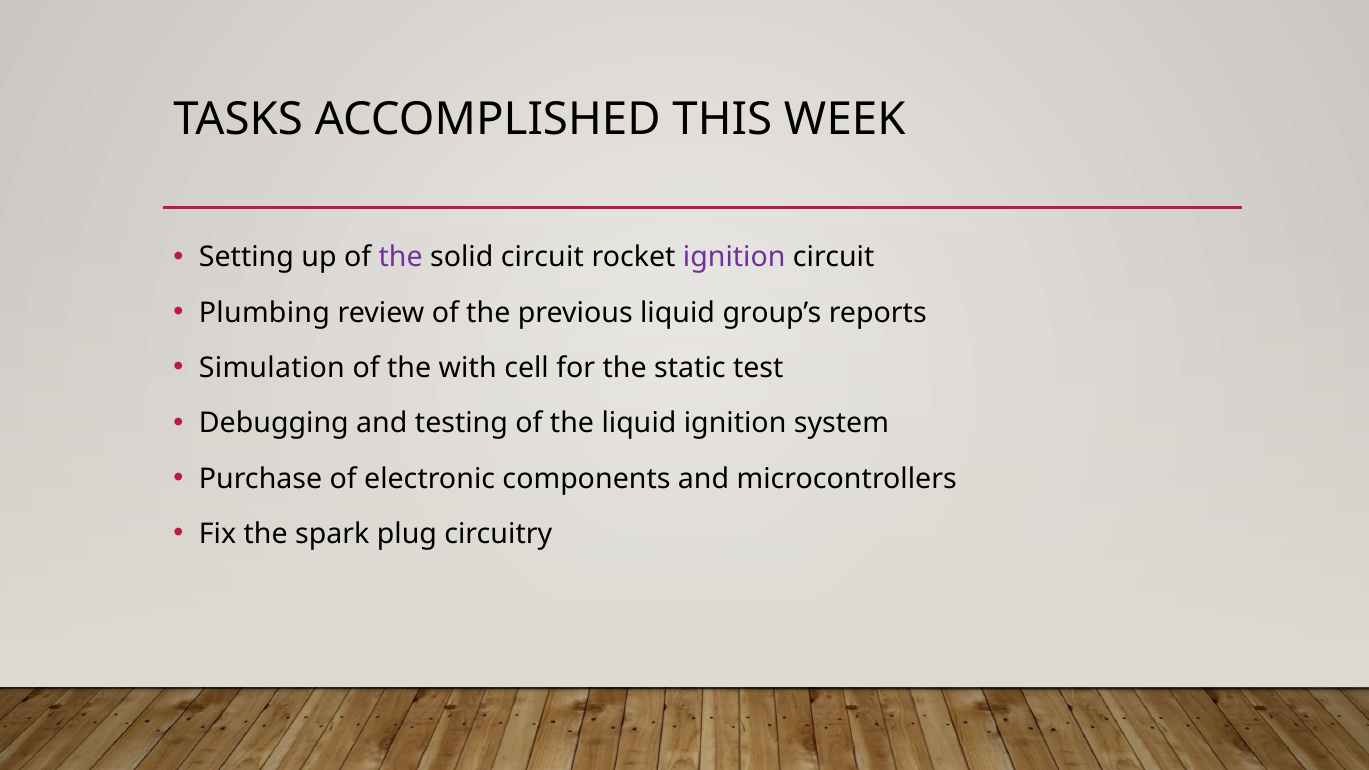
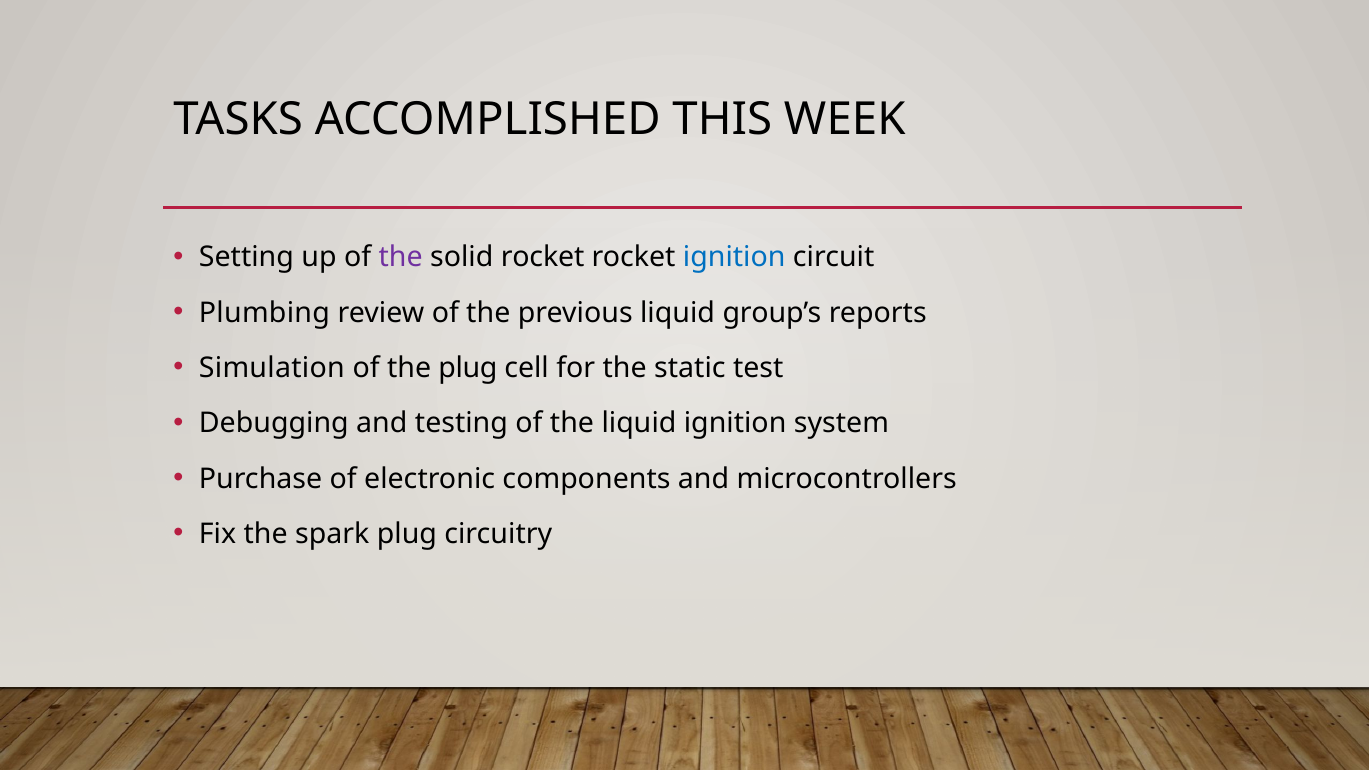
solid circuit: circuit -> rocket
ignition at (734, 257) colour: purple -> blue
the with: with -> plug
